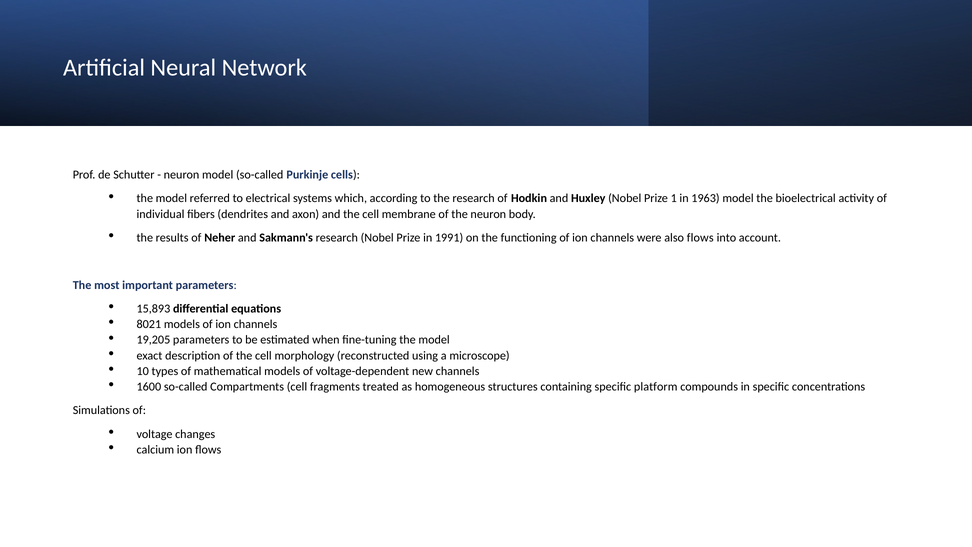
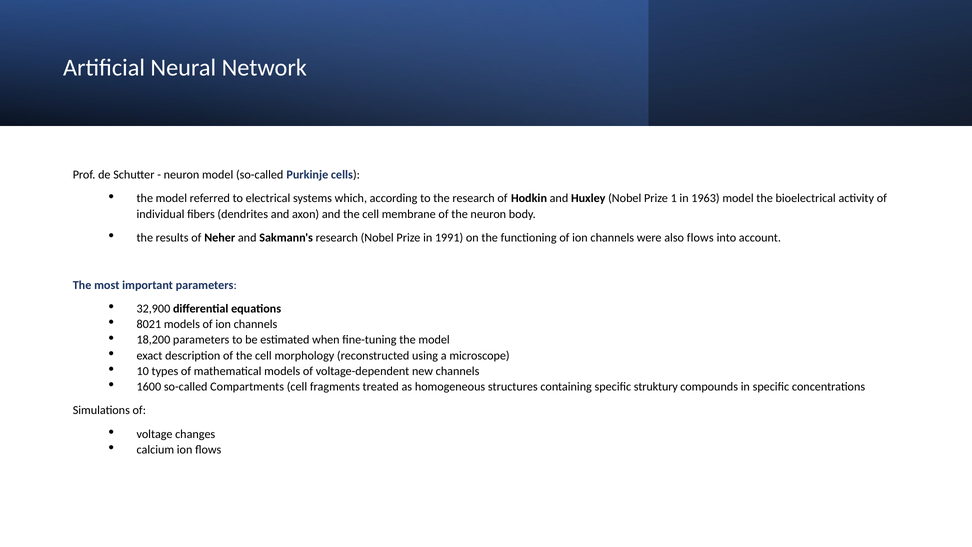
15,893: 15,893 -> 32,900
19,205: 19,205 -> 18,200
platform: platform -> struktury
